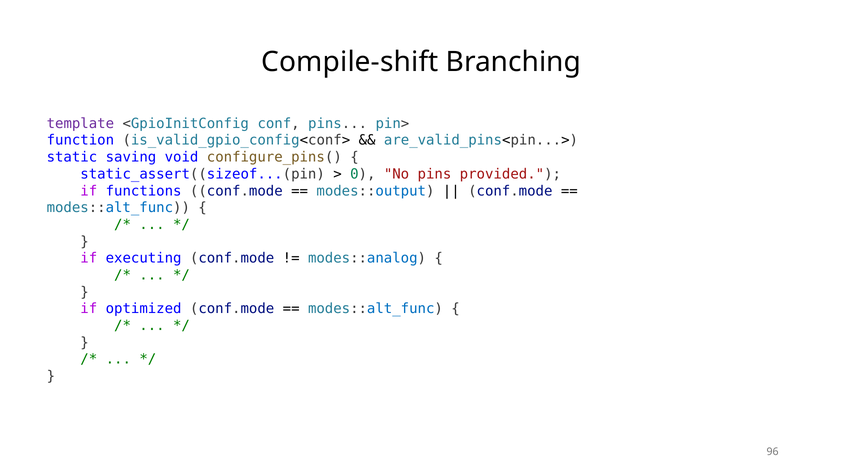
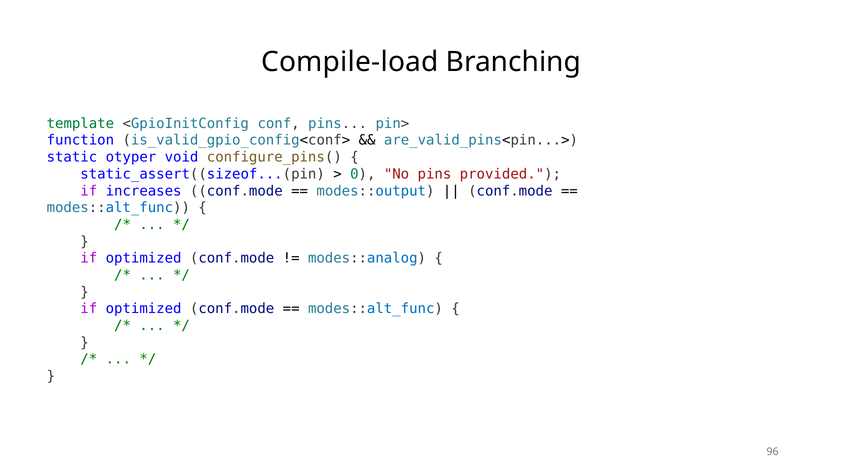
Compile-shift: Compile-shift -> Compile-load
template colour: purple -> green
saving: saving -> otyper
functions: functions -> increases
executing at (144, 258): executing -> optimized
